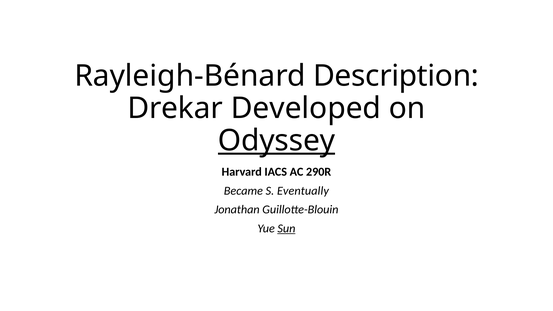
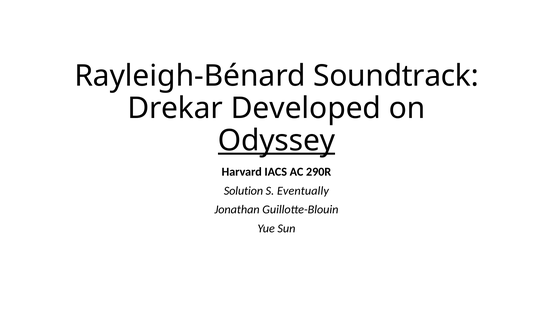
Description: Description -> Soundtrack
Became: Became -> Solution
Sun underline: present -> none
